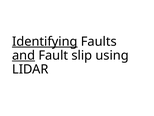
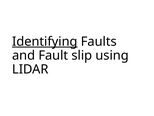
and underline: present -> none
